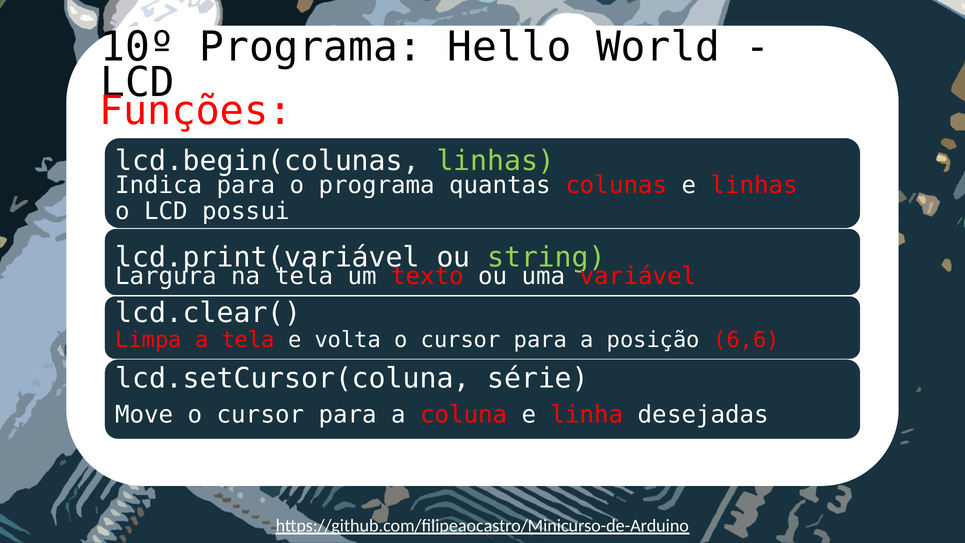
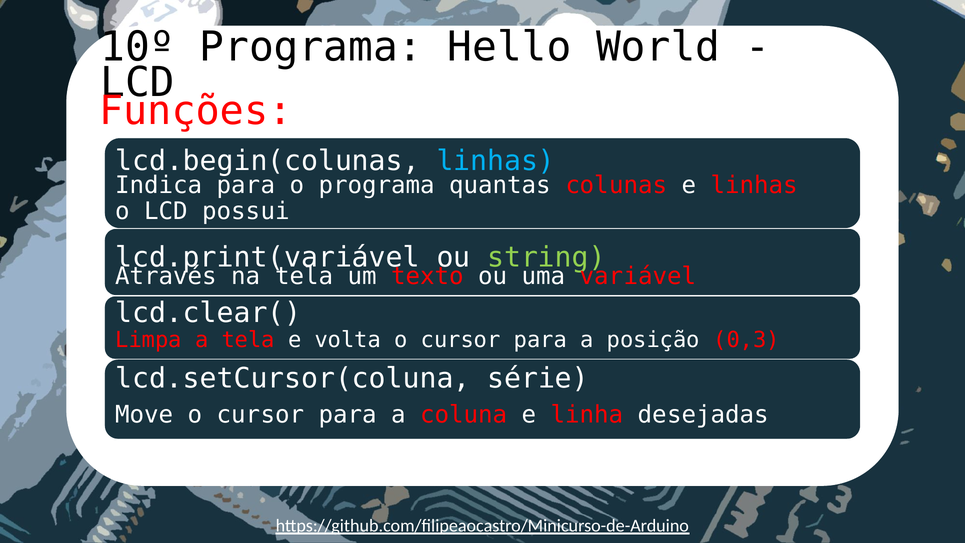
linhas at (496, 161) colour: light green -> light blue
Largura: Largura -> Através
6,6: 6,6 -> 0,3
